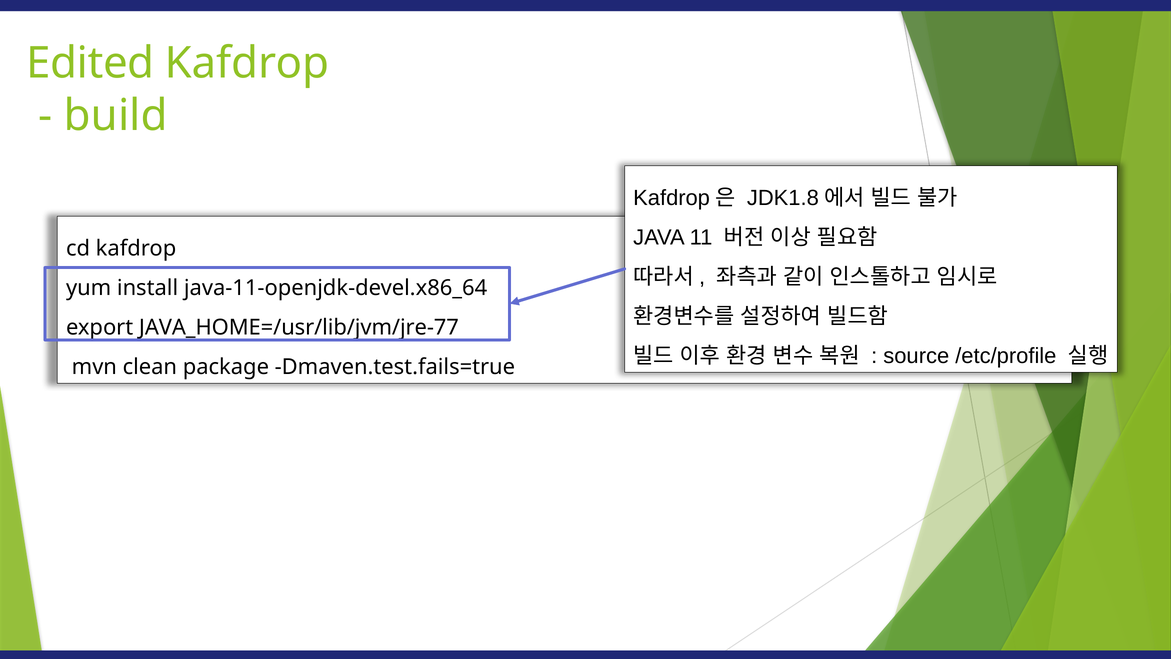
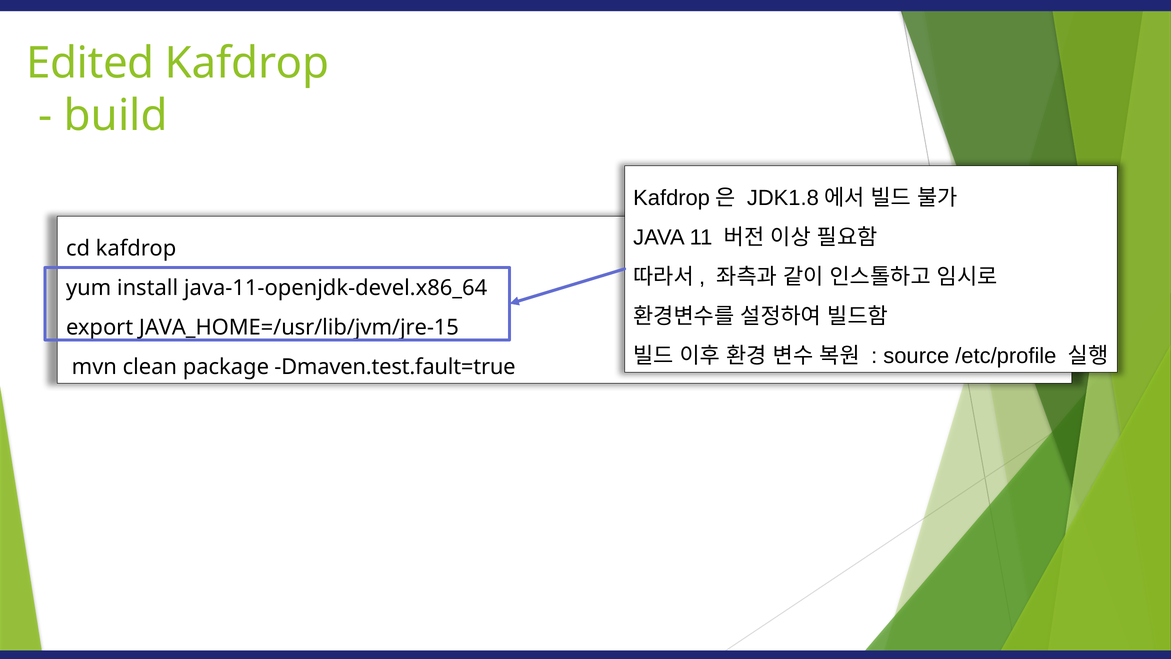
JAVA_HOME=/usr/lib/jvm/jre-77: JAVA_HOME=/usr/lib/jvm/jre-77 -> JAVA_HOME=/usr/lib/jvm/jre-15
Dmaven.test.fails=true: Dmaven.test.fails=true -> Dmaven.test.fault=true
